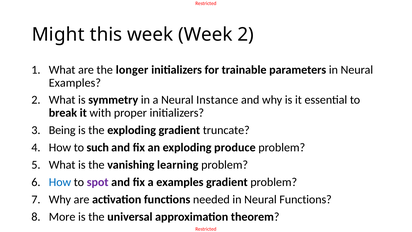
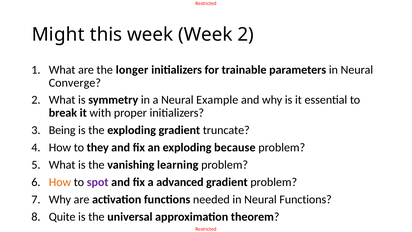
Examples at (75, 83): Examples -> Converge
Instance: Instance -> Example
such: such -> they
produce: produce -> because
How at (60, 182) colour: blue -> orange
a examples: examples -> advanced
More: More -> Quite
